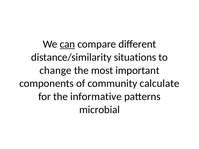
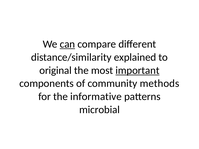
situations: situations -> explained
change: change -> original
important underline: none -> present
calculate: calculate -> methods
